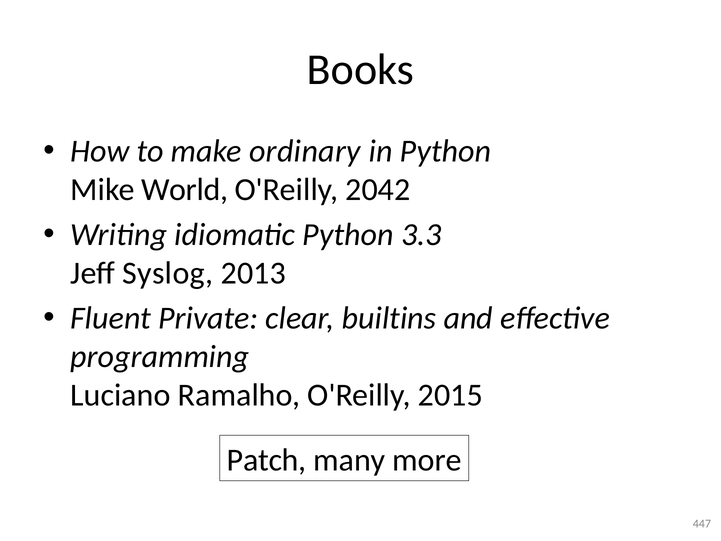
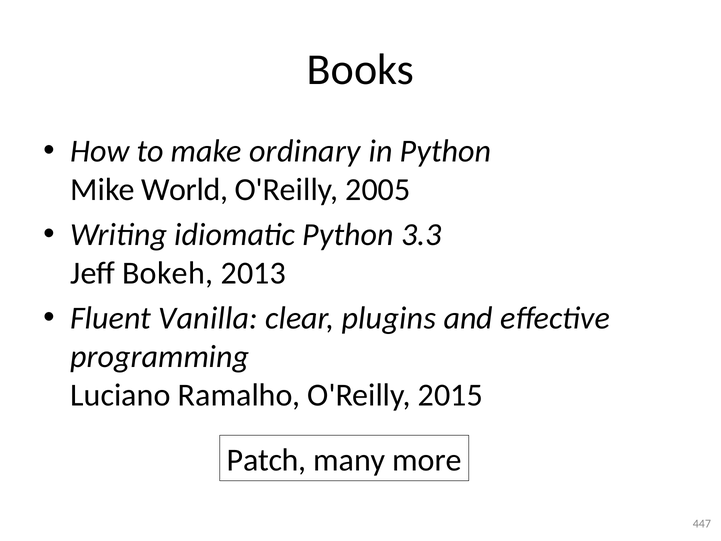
2042: 2042 -> 2005
Syslog: Syslog -> Bokeh
Private: Private -> Vanilla
builtins: builtins -> plugins
